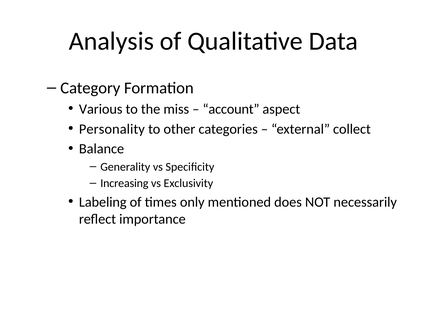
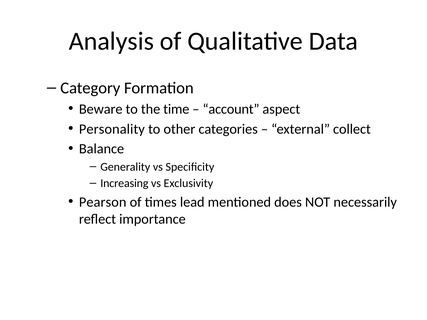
Various: Various -> Beware
miss: miss -> time
Labeling: Labeling -> Pearson
only: only -> lead
